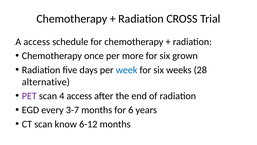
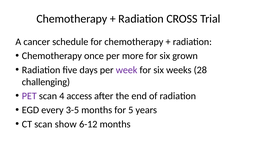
A access: access -> cancer
week colour: blue -> purple
alternative: alternative -> challenging
3-7: 3-7 -> 3-5
6: 6 -> 5
know: know -> show
